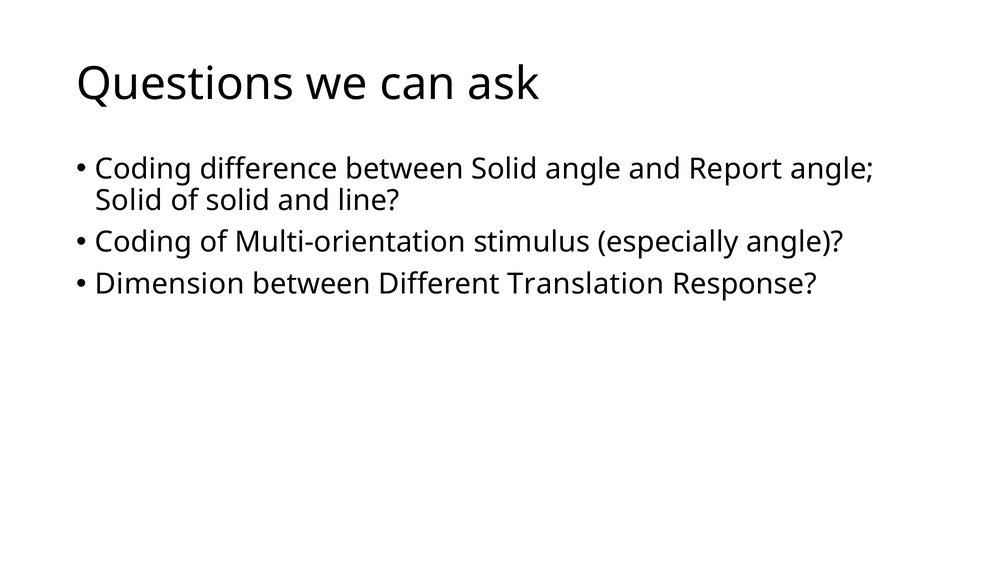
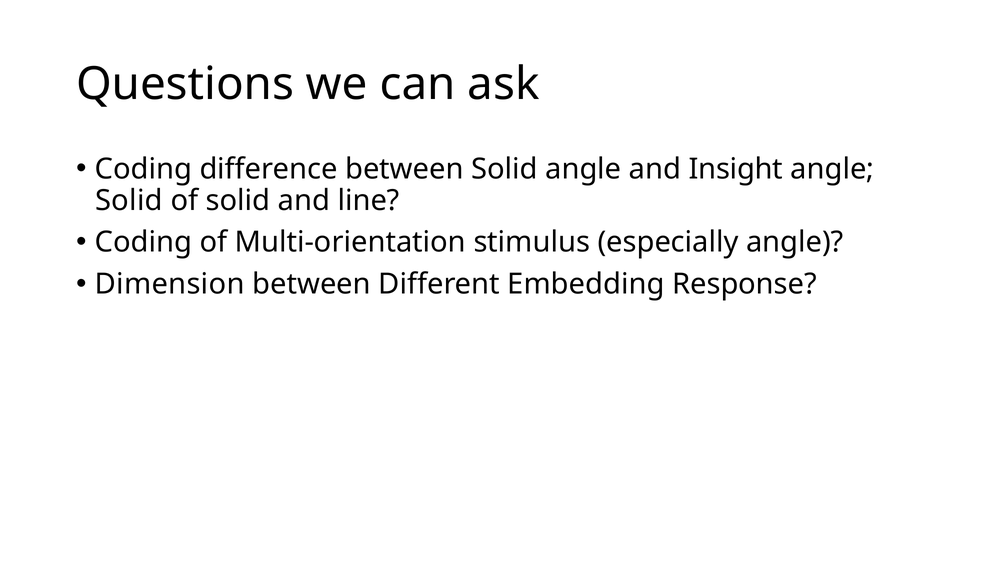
Report: Report -> Insight
Translation: Translation -> Embedding
